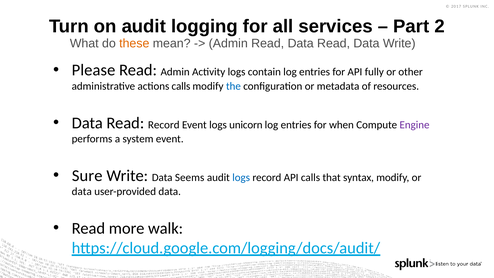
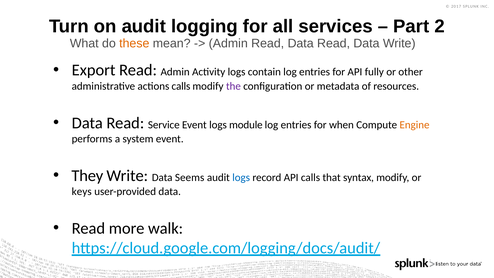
Please: Please -> Export
the colour: blue -> purple
Read Record: Record -> Service
unicorn: unicorn -> module
Engine colour: purple -> orange
Sure: Sure -> They
data at (82, 192): data -> keys
